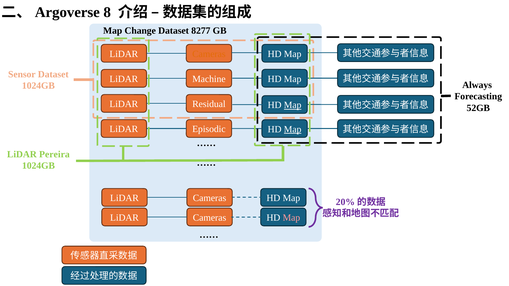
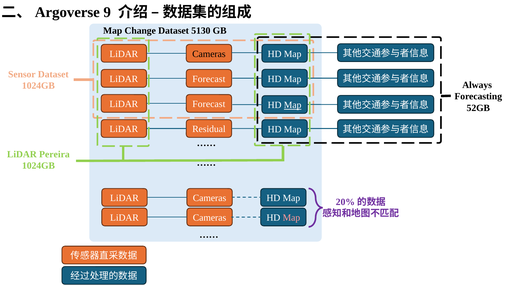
8: 8 -> 9
8277: 8277 -> 5130
Cameras at (209, 54) colour: orange -> black
Machine at (209, 79): Machine -> Forecast
Residual at (209, 104): Residual -> Forecast
Episodic: Episodic -> Residual
Map at (293, 129) underline: present -> none
